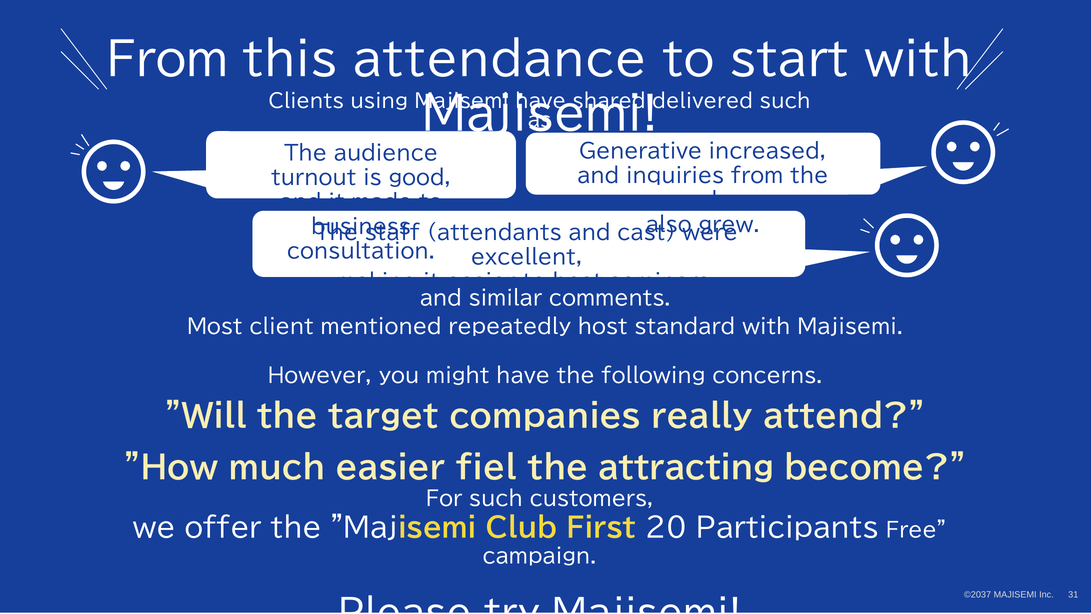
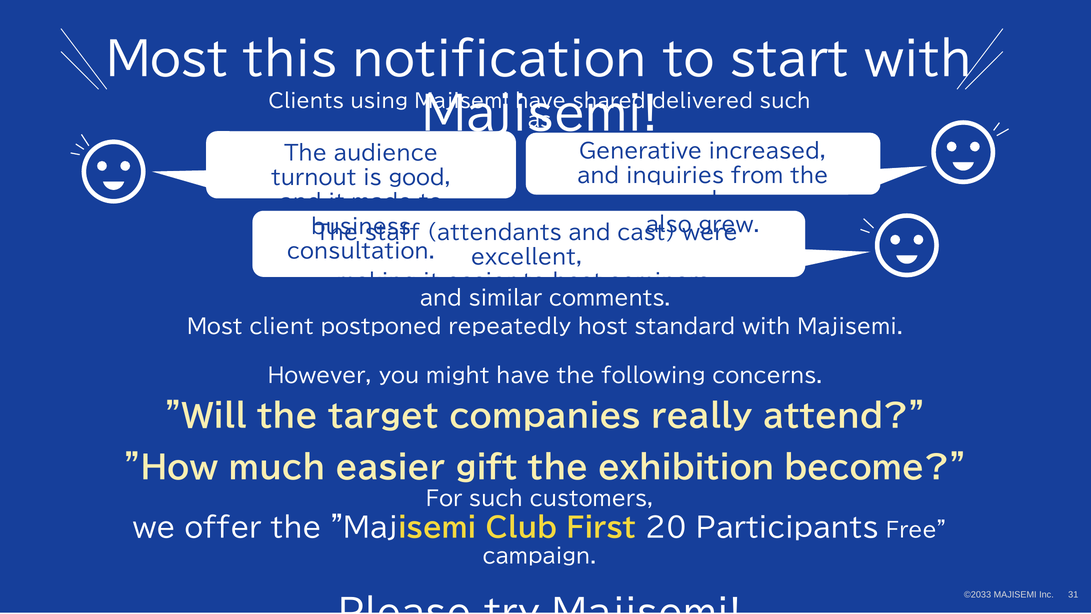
From at (167, 60): From -> Most
attendance: attendance -> notification
mentioned: mentioned -> postponed
fiel: fiel -> gift
attracting: attracting -> exhibition
©2037: ©2037 -> ©2033
